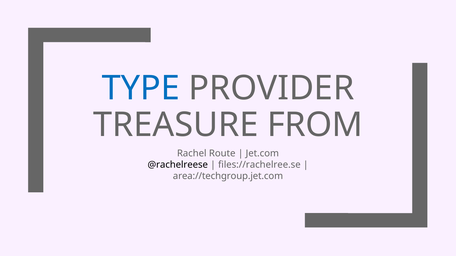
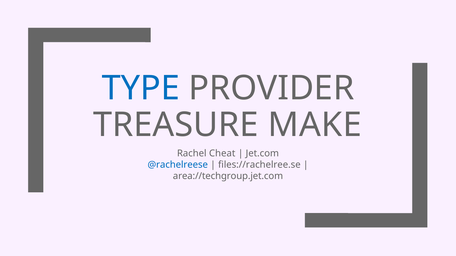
FROM: FROM -> MAKE
Route: Route -> Cheat
@rachelreese colour: black -> blue
